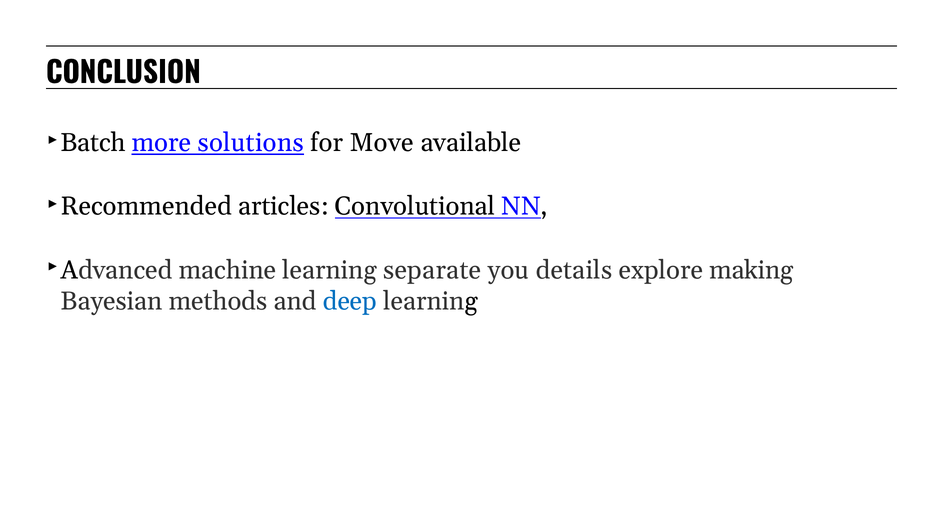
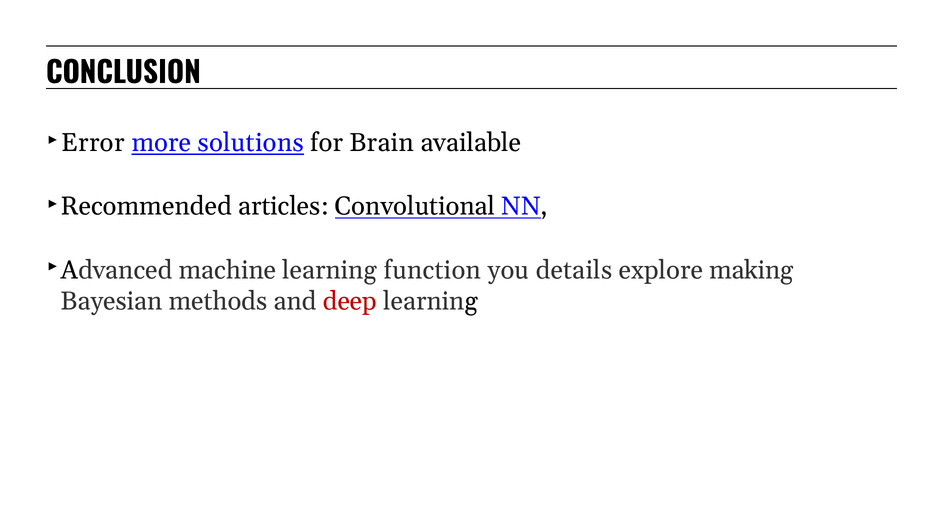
Batch: Batch -> Error
Move: Move -> Brain
separate: separate -> function
deep colour: blue -> red
